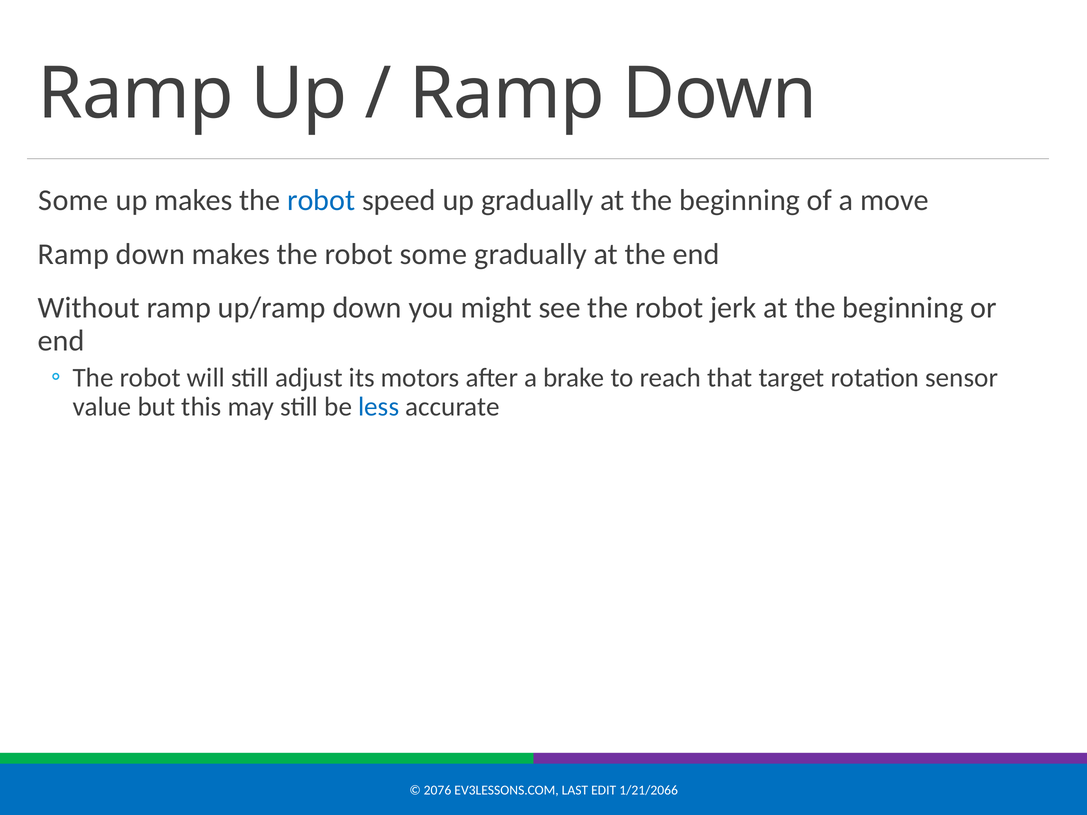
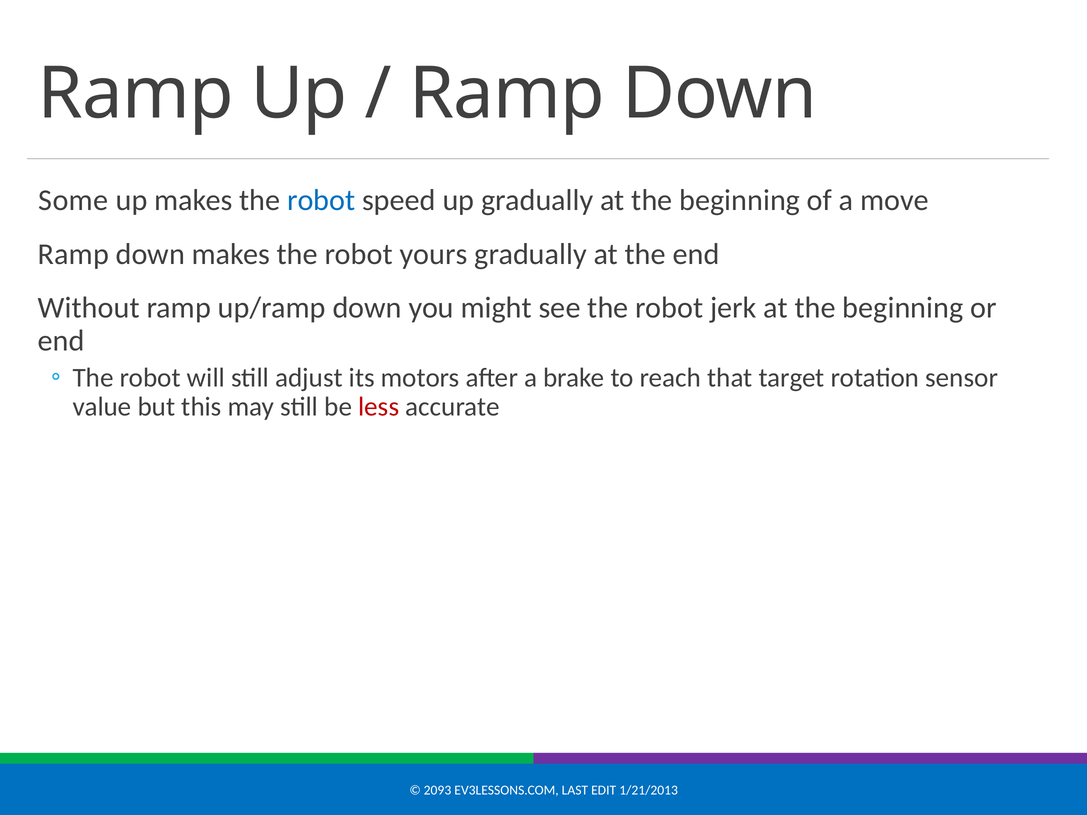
robot some: some -> yours
less colour: blue -> red
2076: 2076 -> 2093
1/21/2066: 1/21/2066 -> 1/21/2013
